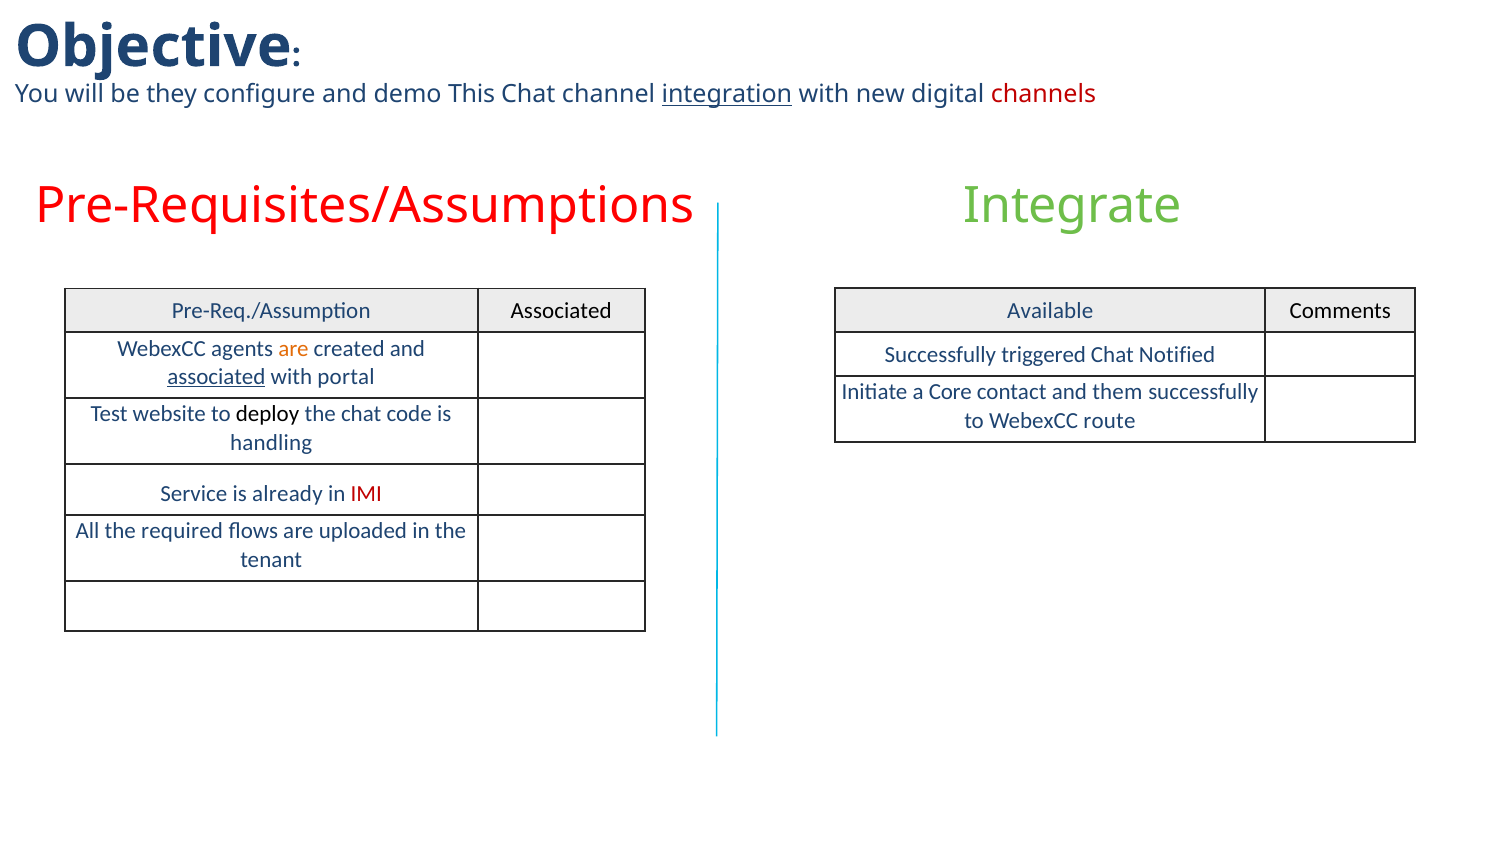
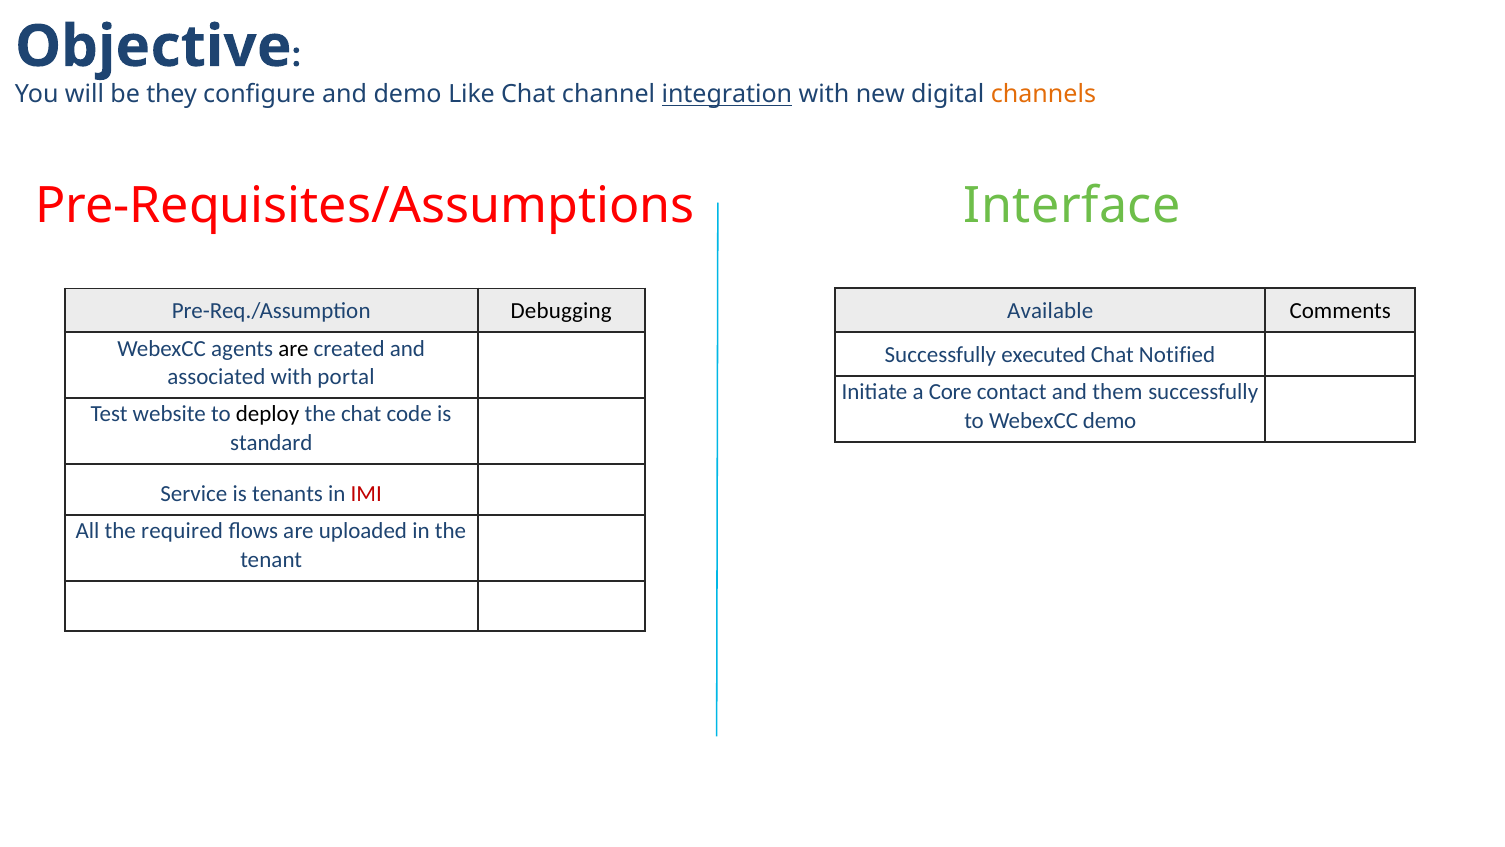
This: This -> Like
channels colour: red -> orange
Integrate: Integrate -> Interface
Pre-Req./Assumption Associated: Associated -> Debugging
are at (293, 348) colour: orange -> black
triggered: triggered -> executed
associated at (216, 377) underline: present -> none
WebexCC route: route -> demo
handling: handling -> standard
already: already -> tenants
